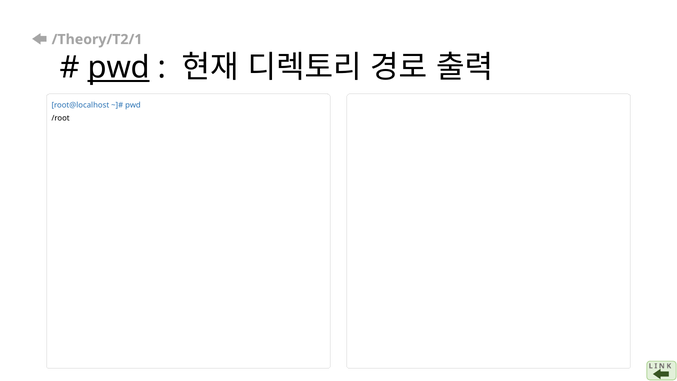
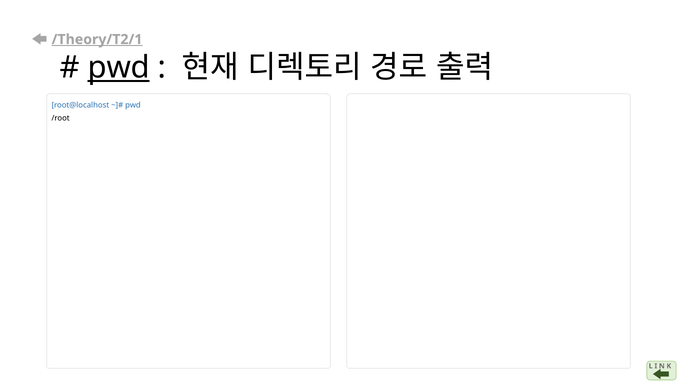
/Theory/T2/1 underline: none -> present
